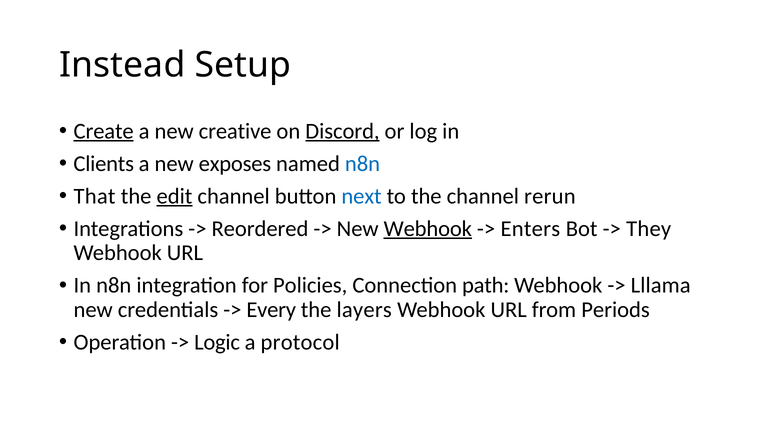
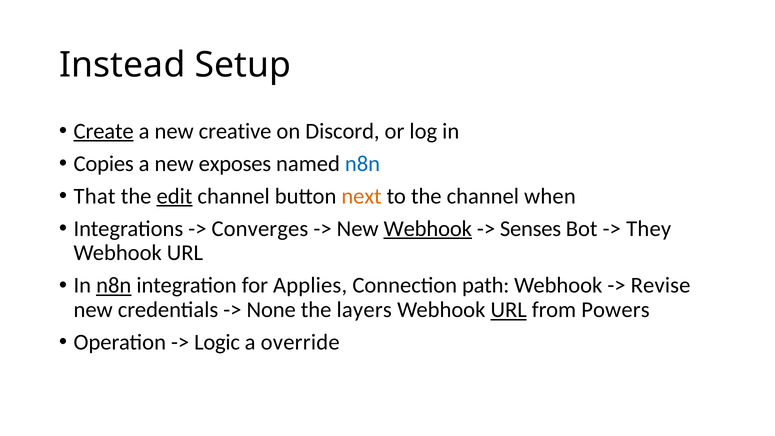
Discord underline: present -> none
Clients: Clients -> Copies
next colour: blue -> orange
rerun: rerun -> when
Reordered: Reordered -> Converges
Enters: Enters -> Senses
n8n at (114, 285) underline: none -> present
Policies: Policies -> Applies
Lllama: Lllama -> Revise
Every: Every -> None
URL at (509, 310) underline: none -> present
Periods: Periods -> Powers
protocol: protocol -> override
